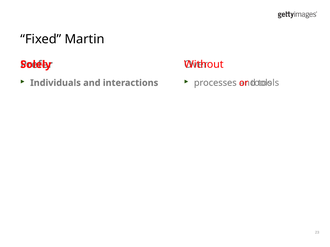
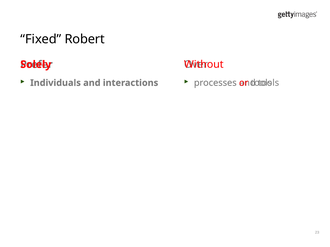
Martin: Martin -> Robert
